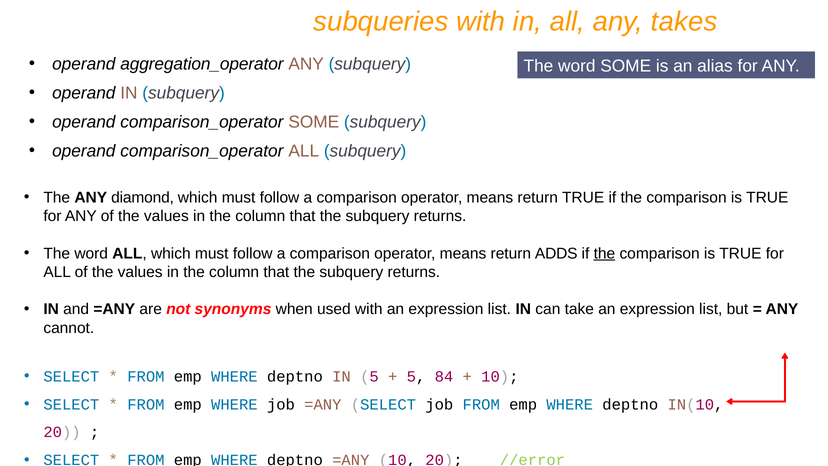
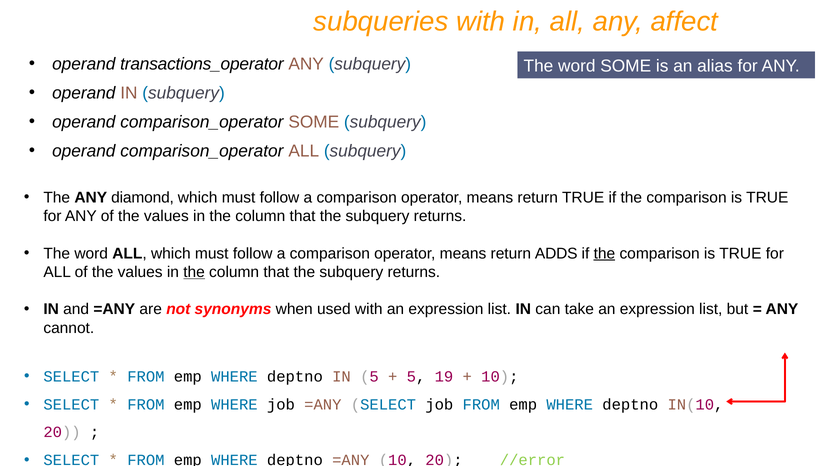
takes: takes -> affect
aggregation_operator: aggregation_operator -> transactions_operator
the at (194, 272) underline: none -> present
84: 84 -> 19
